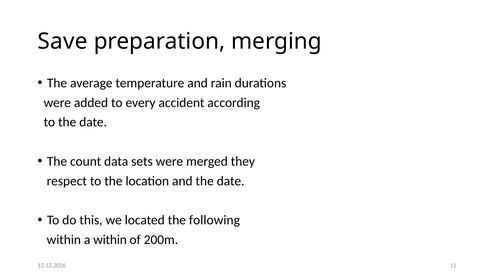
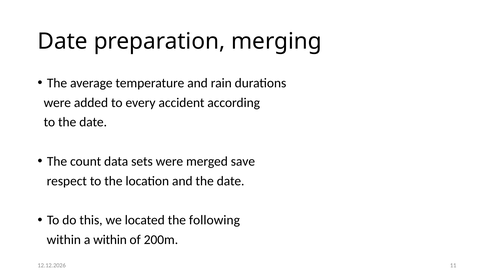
Save at (63, 41): Save -> Date
they: they -> save
